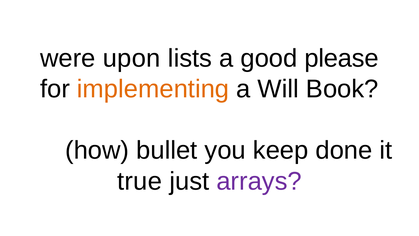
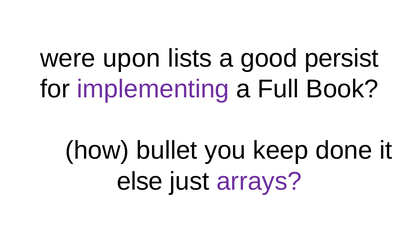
please: please -> persist
implementing colour: orange -> purple
Will: Will -> Full
true: true -> else
